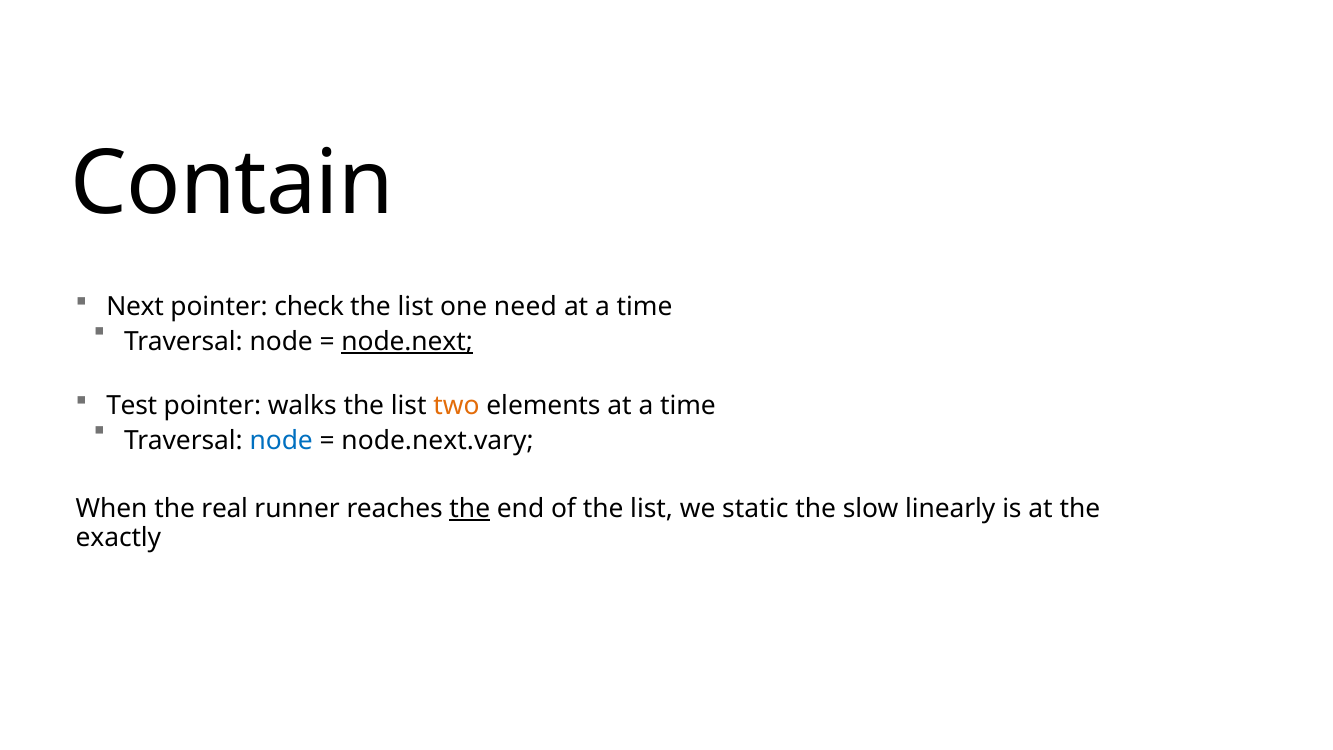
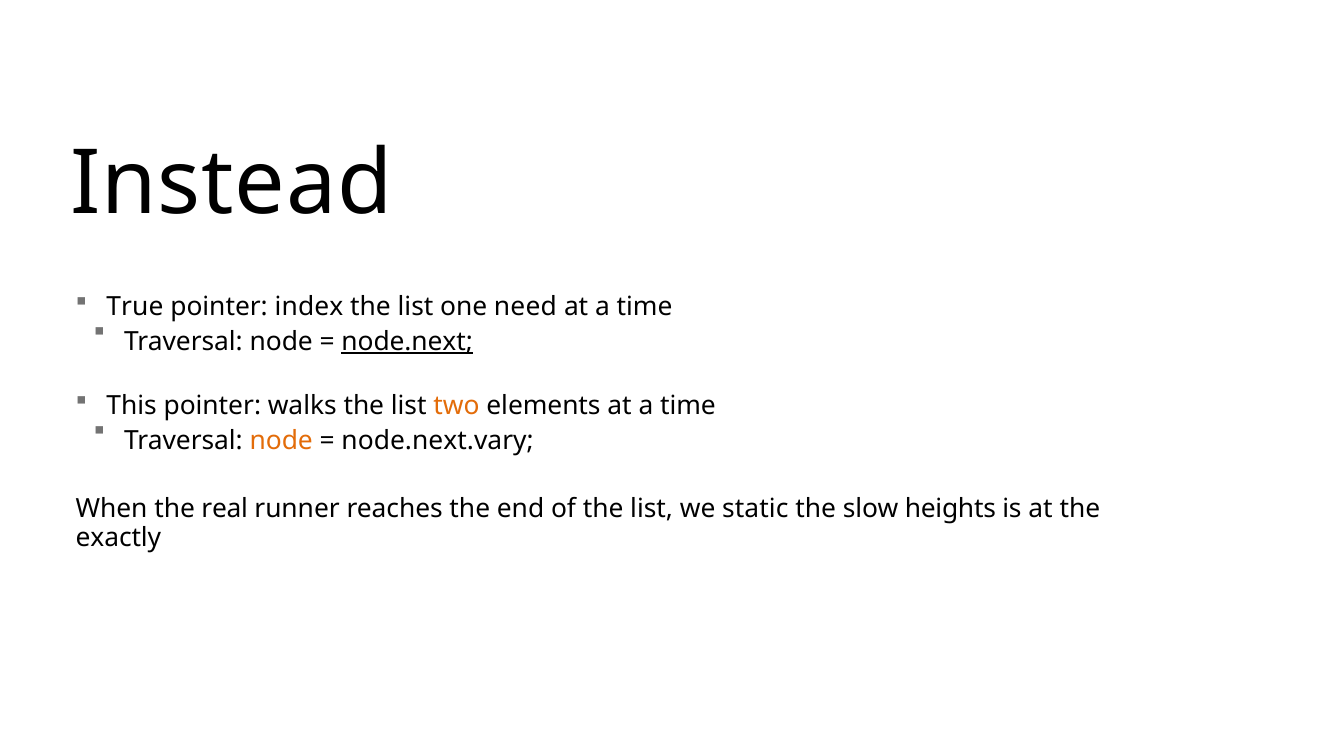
Contain: Contain -> Instead
Next: Next -> True
check: check -> index
Test: Test -> This
node at (281, 440) colour: blue -> orange
the at (470, 509) underline: present -> none
linearly: linearly -> heights
